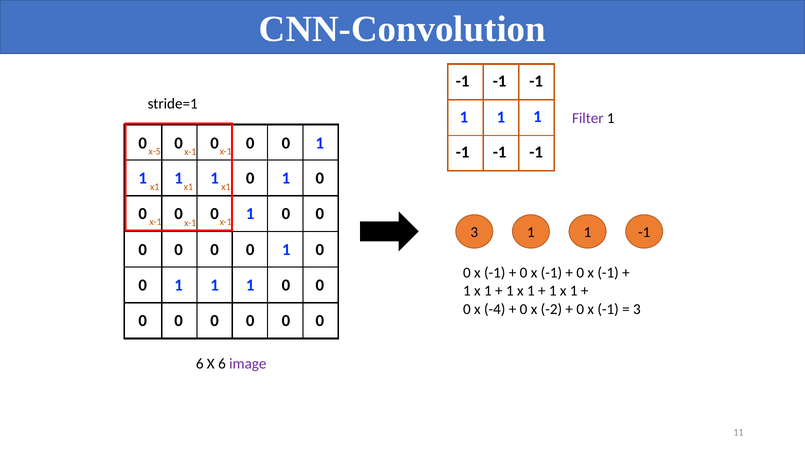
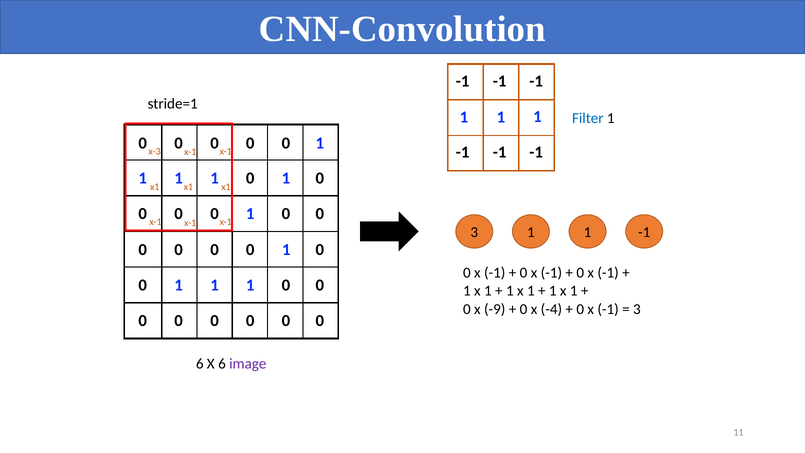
Filter colour: purple -> blue
x-5: x-5 -> x-3
-4: -4 -> -9
-2: -2 -> -4
